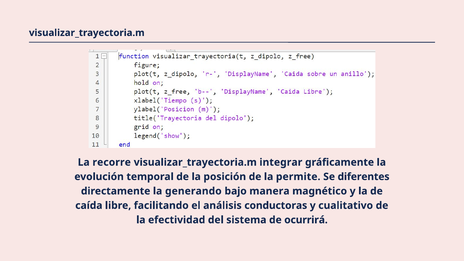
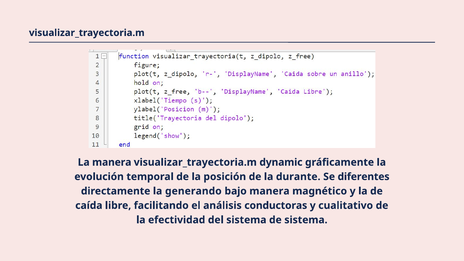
La recorre: recorre -> manera
integrar: integrar -> dynamic
permite: permite -> durante
de ocurrirá: ocurrirá -> sistema
